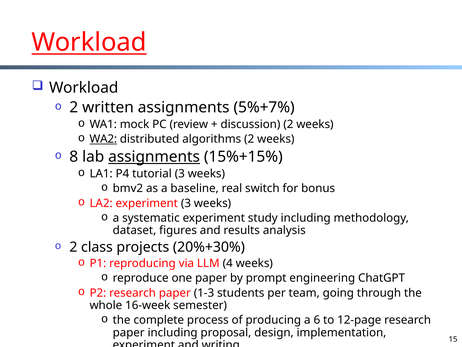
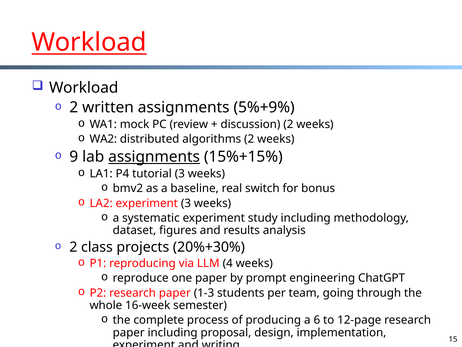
5%+7%: 5%+7% -> 5%+9%
WA2 underline: present -> none
8: 8 -> 9
